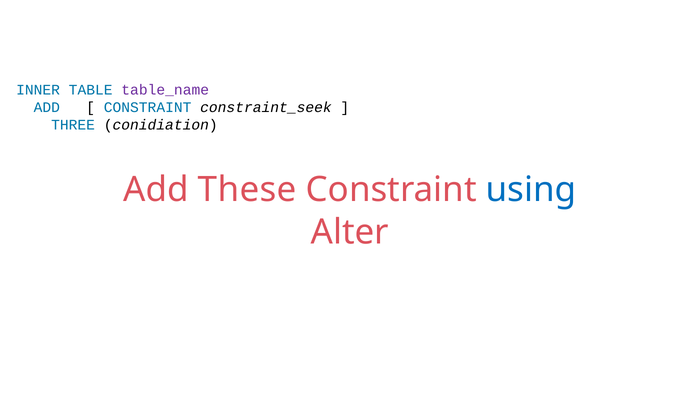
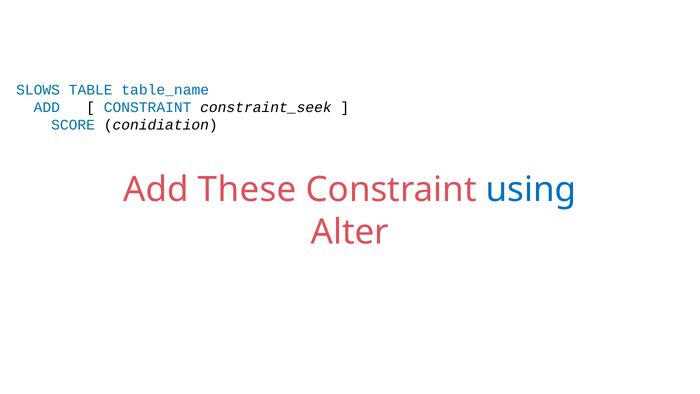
INNER: INNER -> SLOWS
table_name colour: purple -> blue
THREE: THREE -> SCORE
